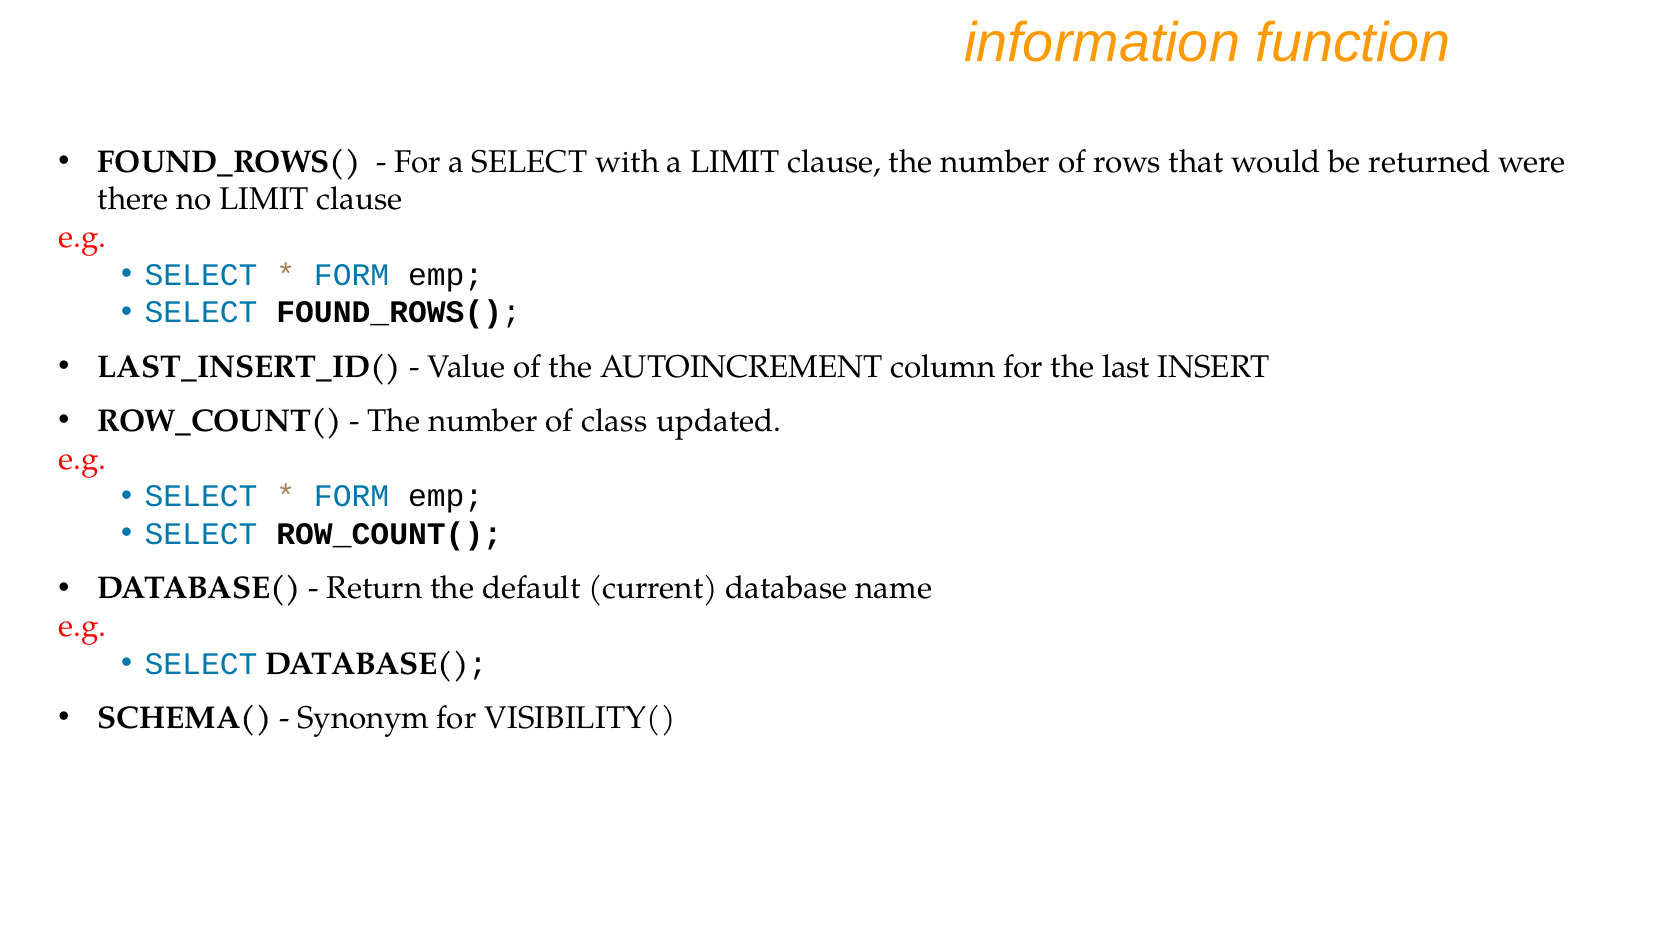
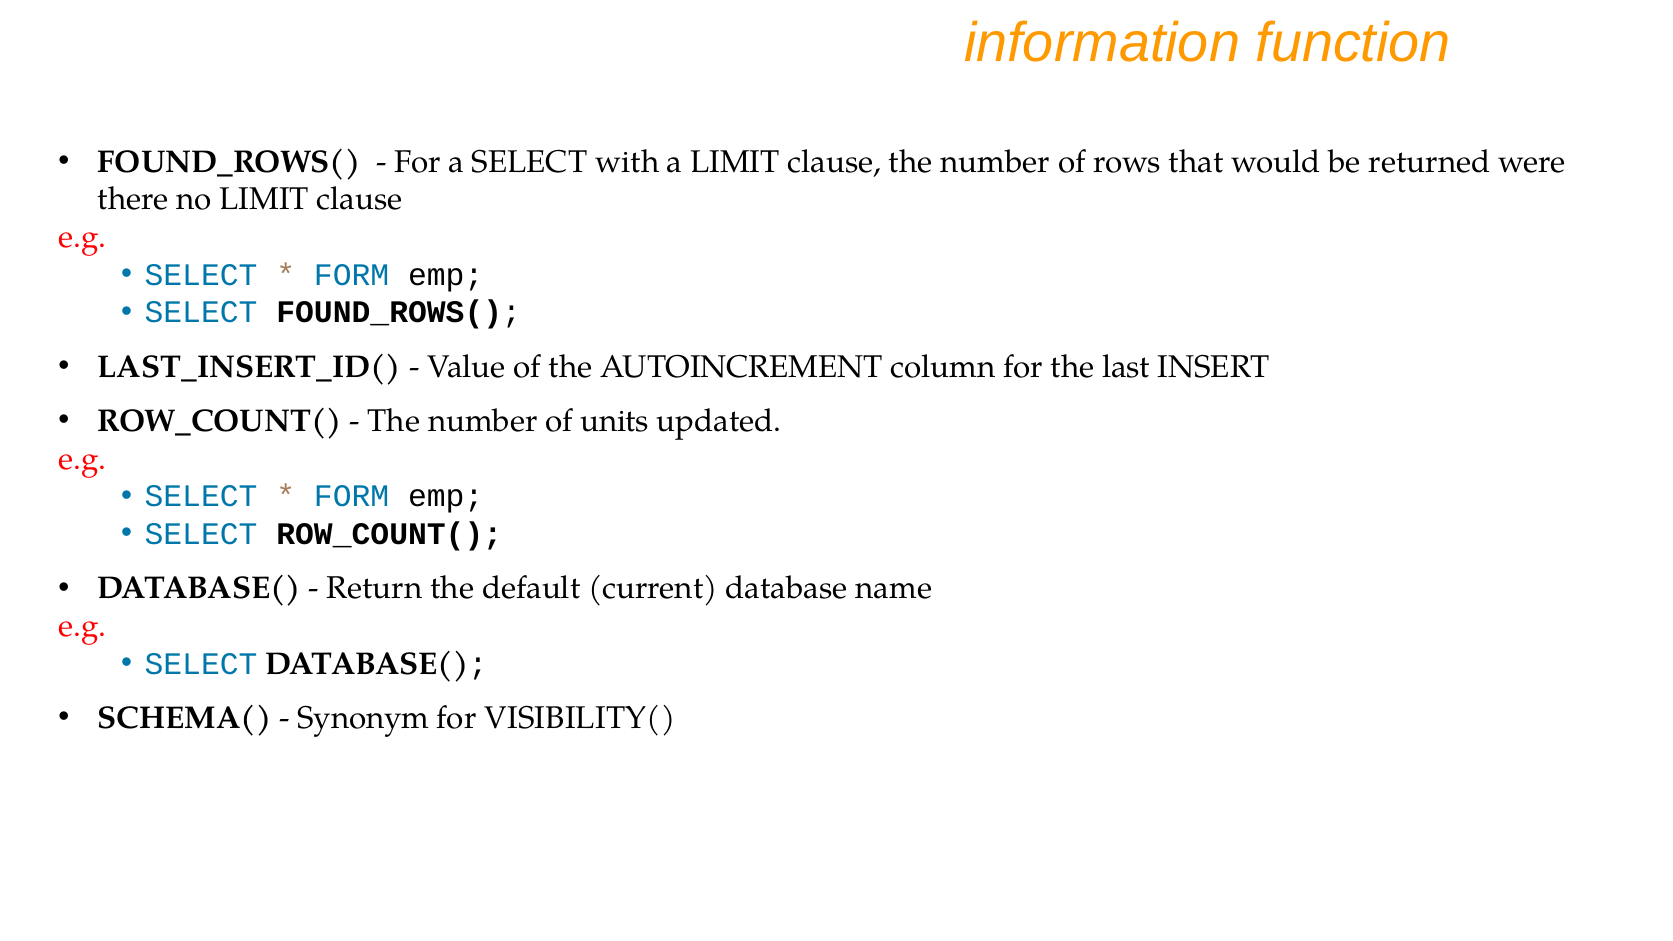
class: class -> units
